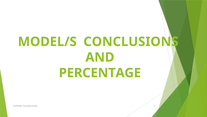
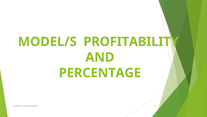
CONCLUSIONS: CONCLUSIONS -> PROFITABILITY
